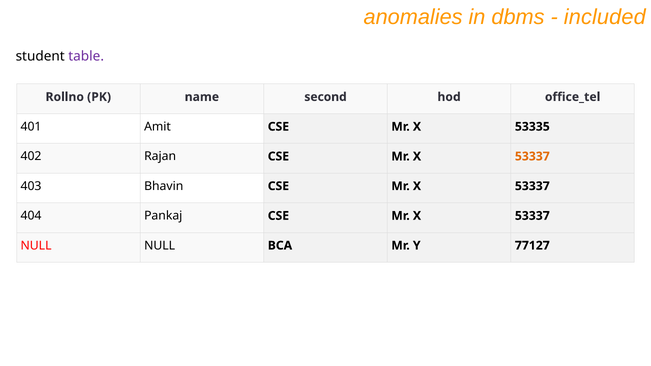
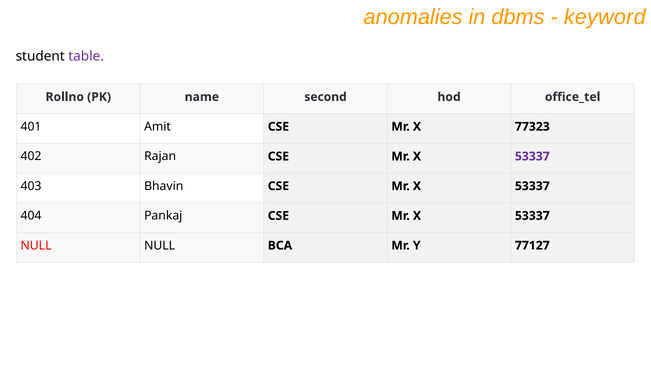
included: included -> keyword
53335: 53335 -> 77323
53337 at (532, 156) colour: orange -> purple
